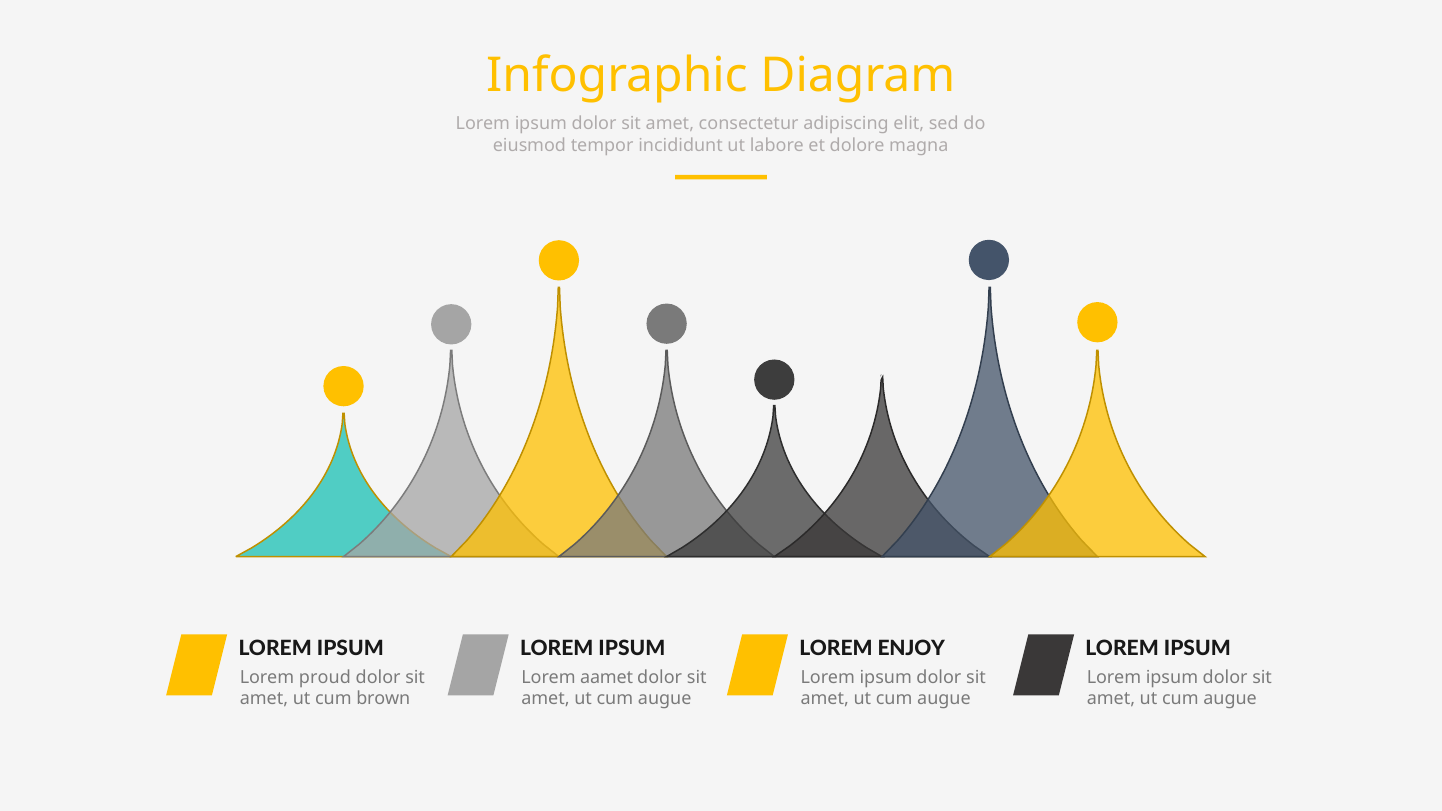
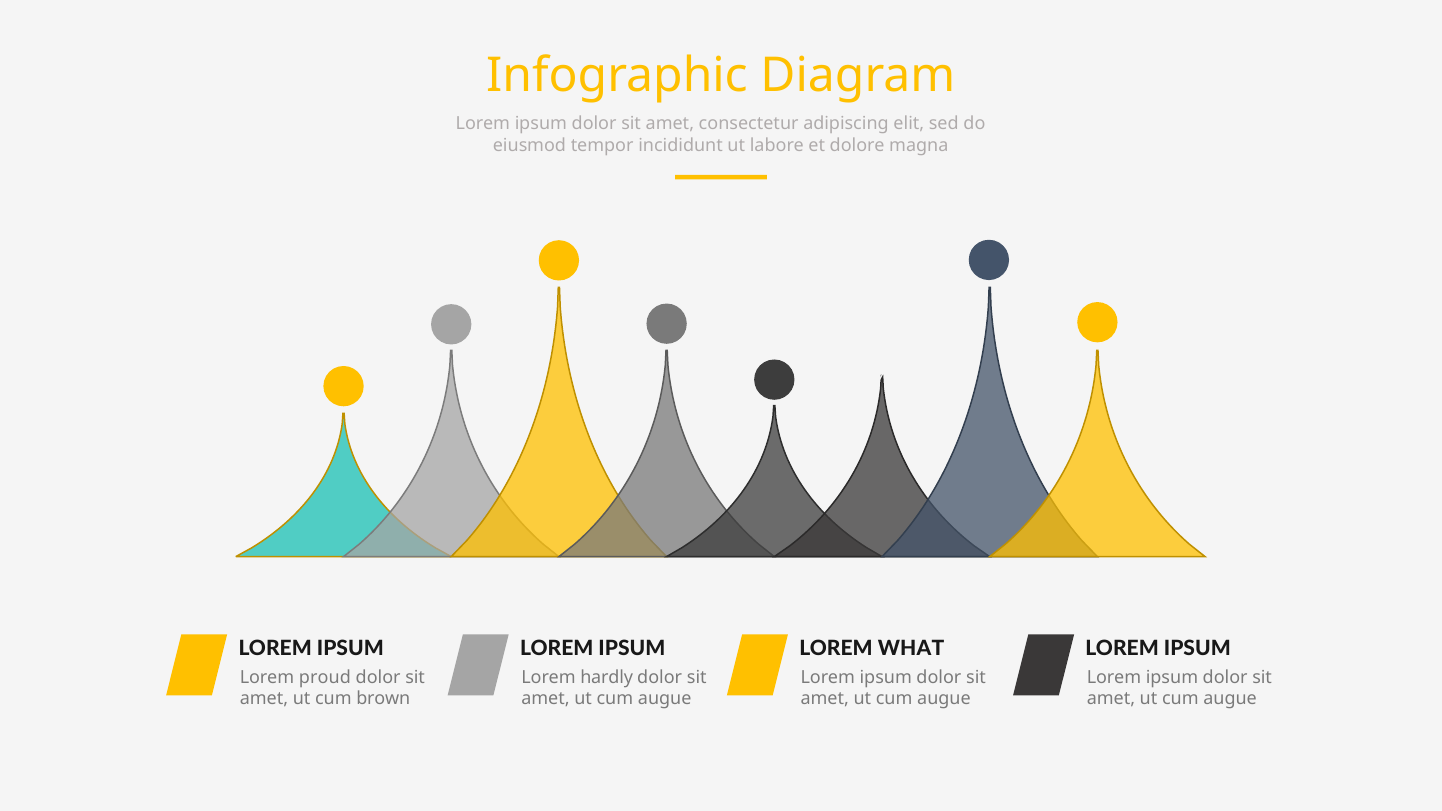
ENJOY: ENJOY -> WHAT
aamet: aamet -> hardly
